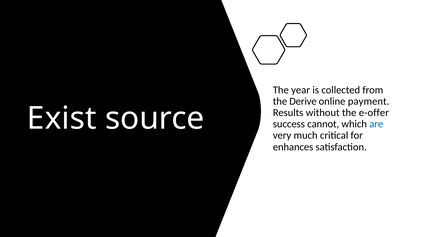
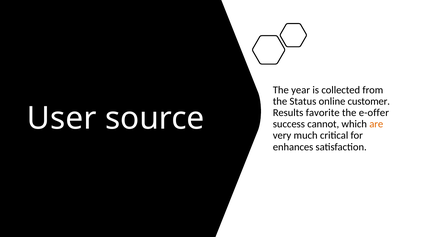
Derive: Derive -> Status
payment: payment -> customer
without: without -> favorite
Exist: Exist -> User
are colour: blue -> orange
